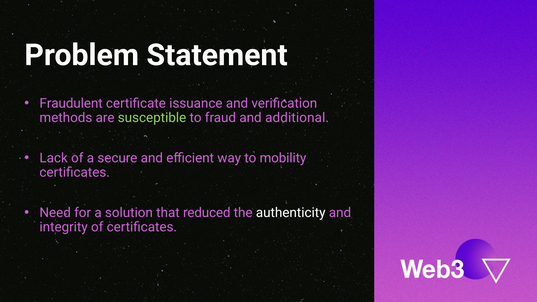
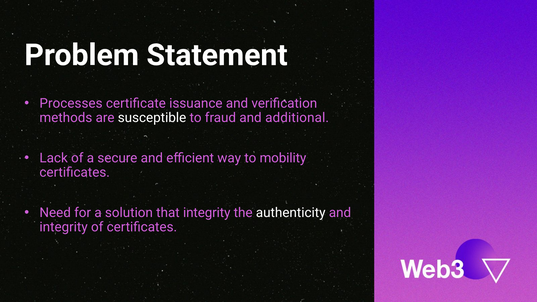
Fraudulent: Fraudulent -> Processes
susceptible colour: light green -> white
that reduced: reduced -> integrity
